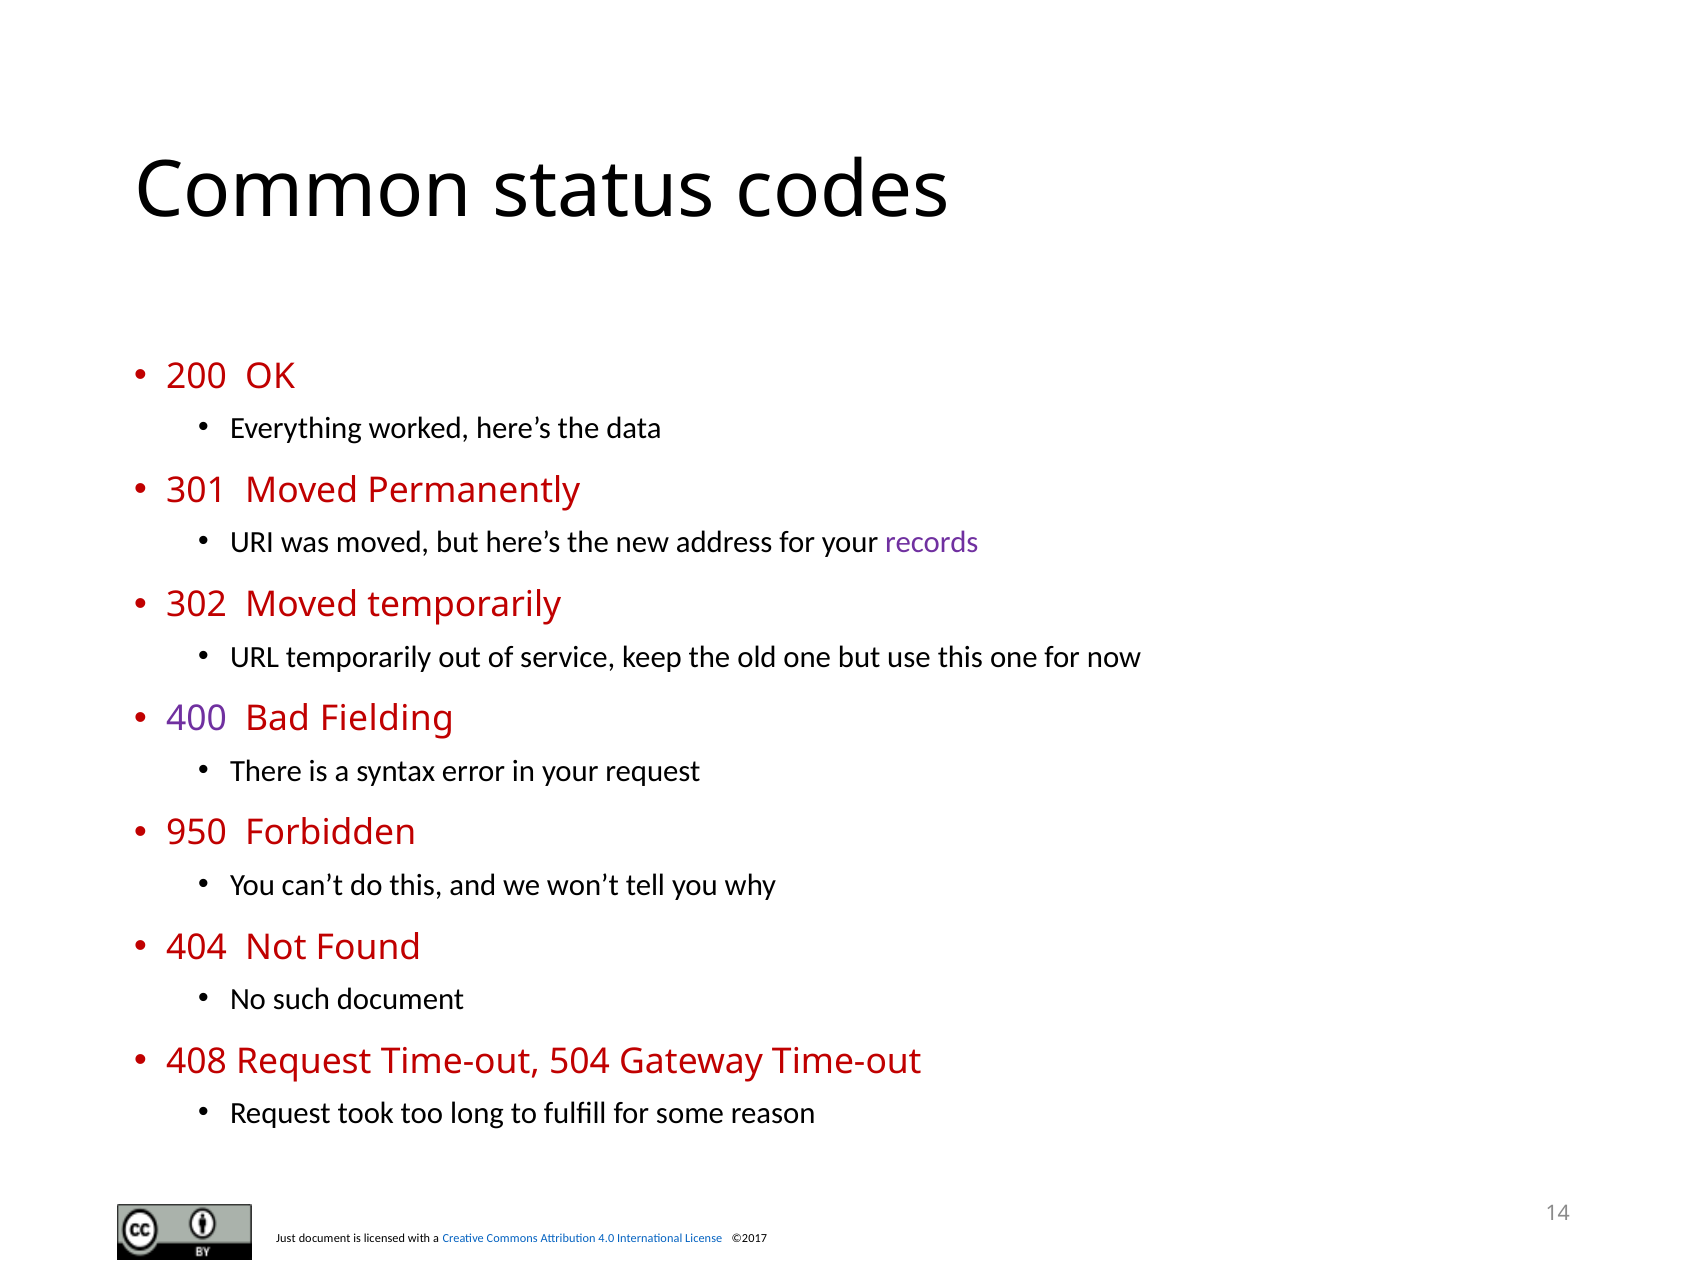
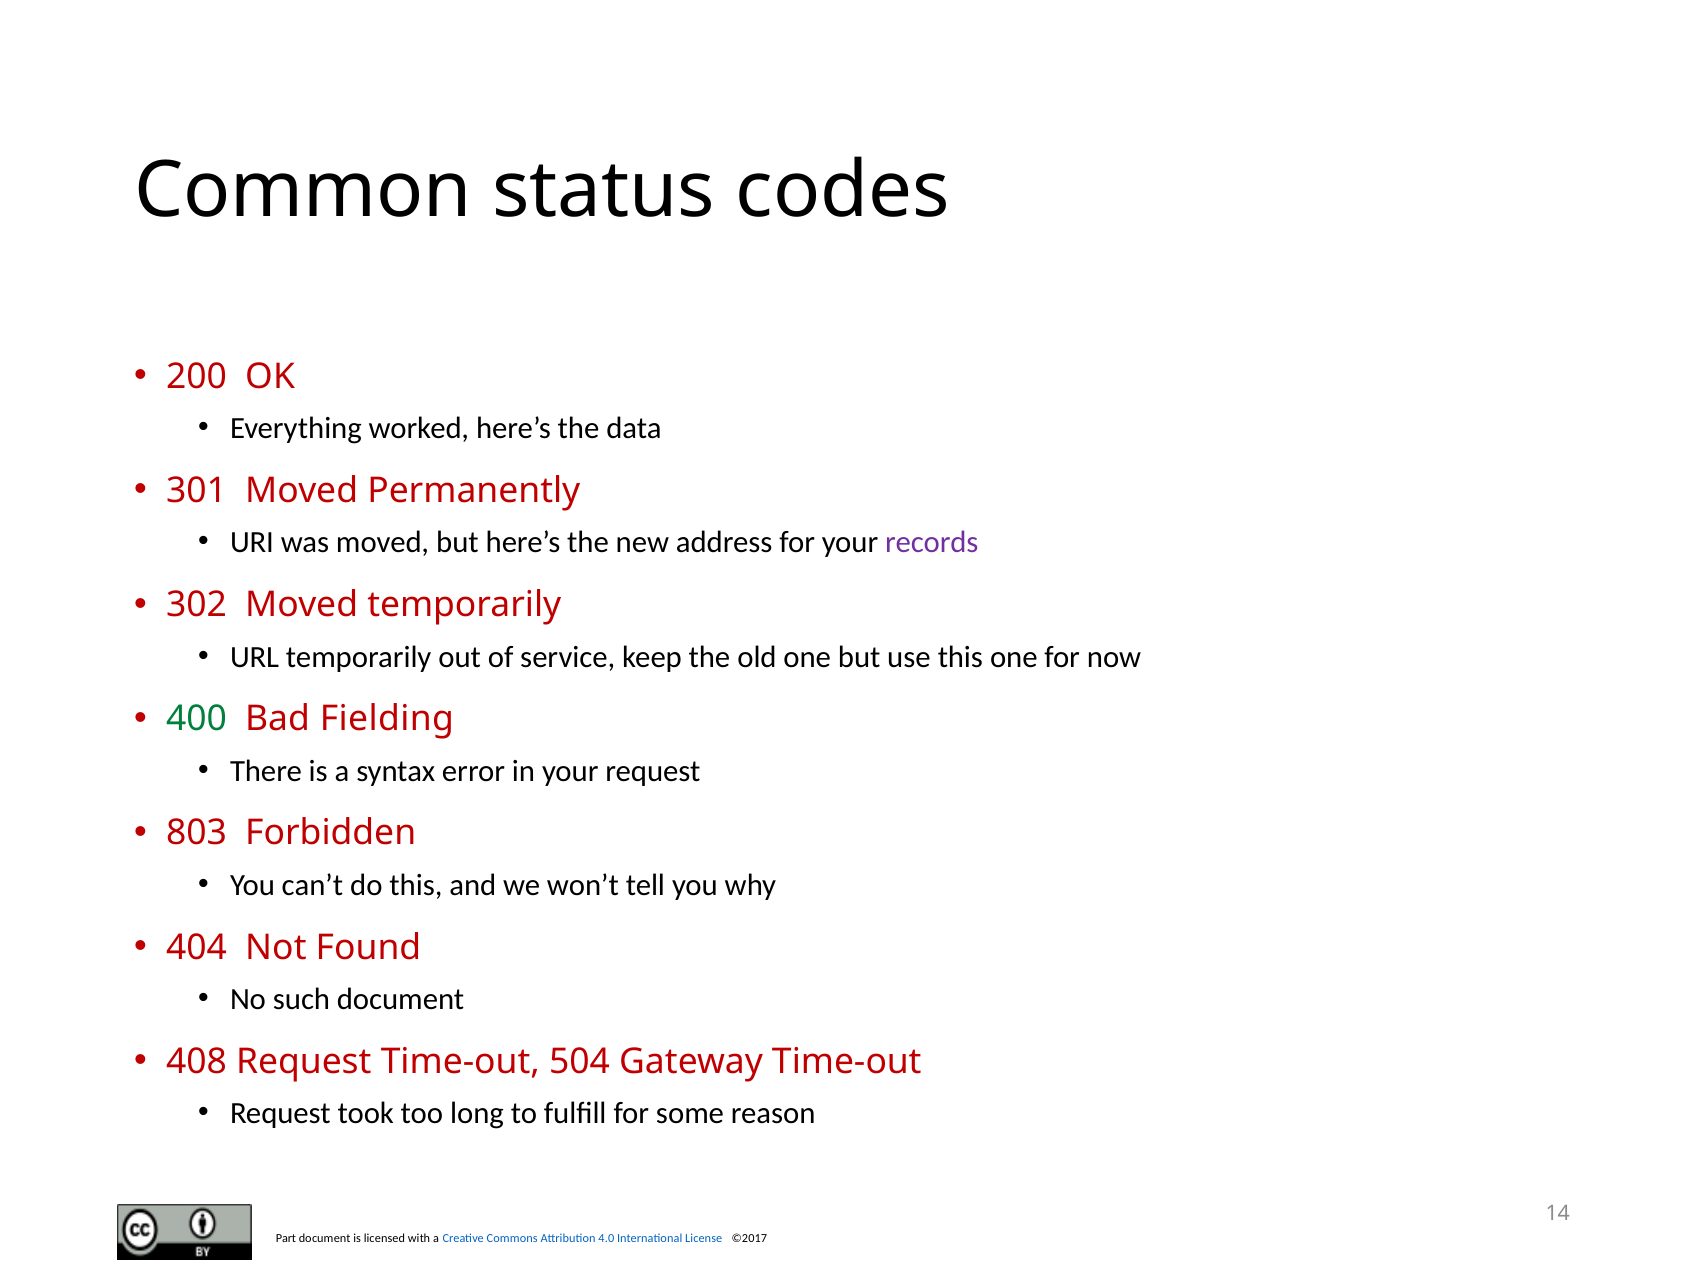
400 colour: purple -> green
950: 950 -> 803
Just: Just -> Part
